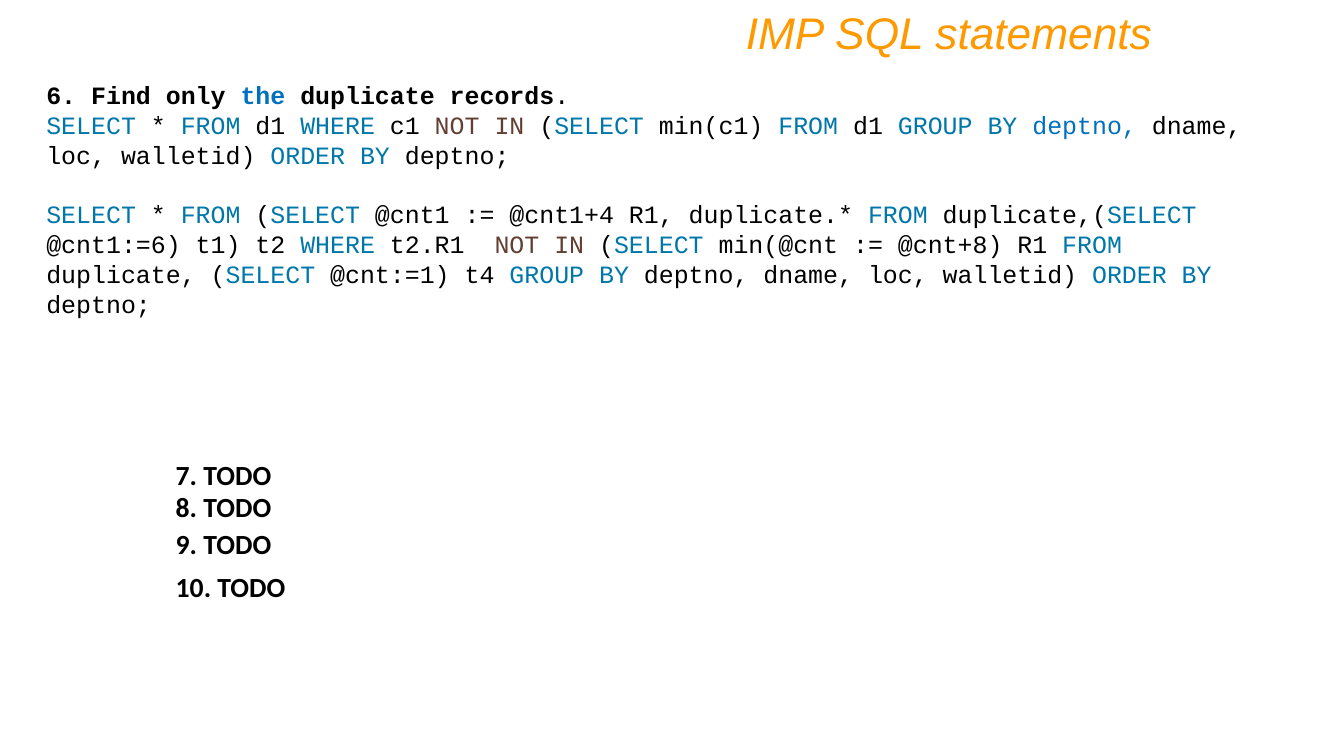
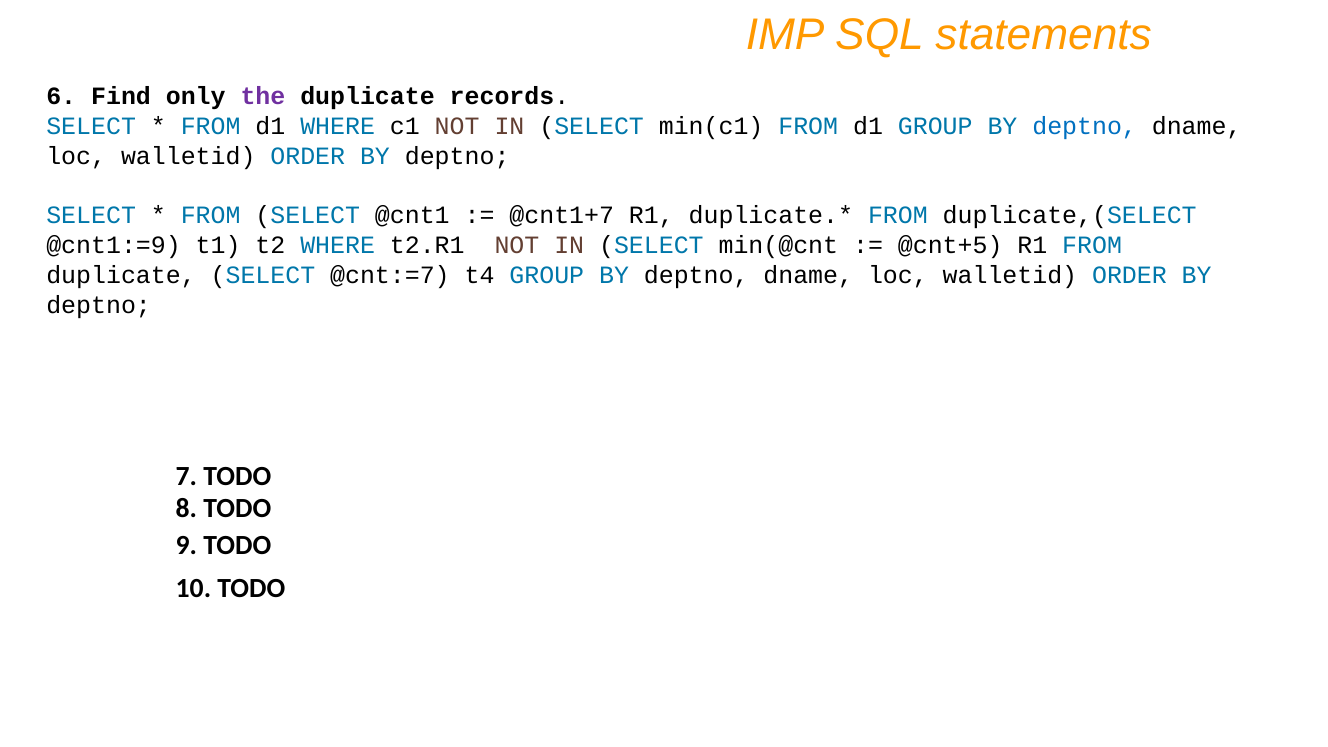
the colour: blue -> purple
@cnt1+4: @cnt1+4 -> @cnt1+7
@cnt1:=6: @cnt1:=6 -> @cnt1:=9
@cnt+8: @cnt+8 -> @cnt+5
@cnt:=1: @cnt:=1 -> @cnt:=7
